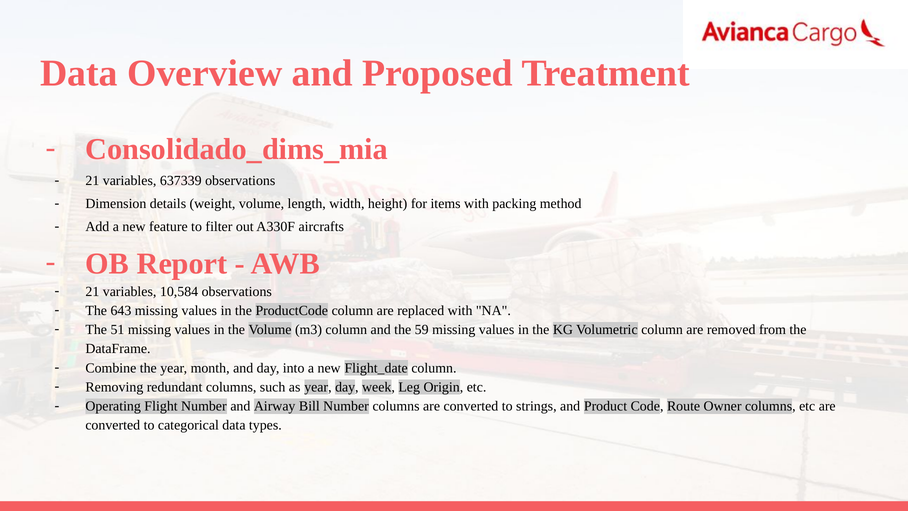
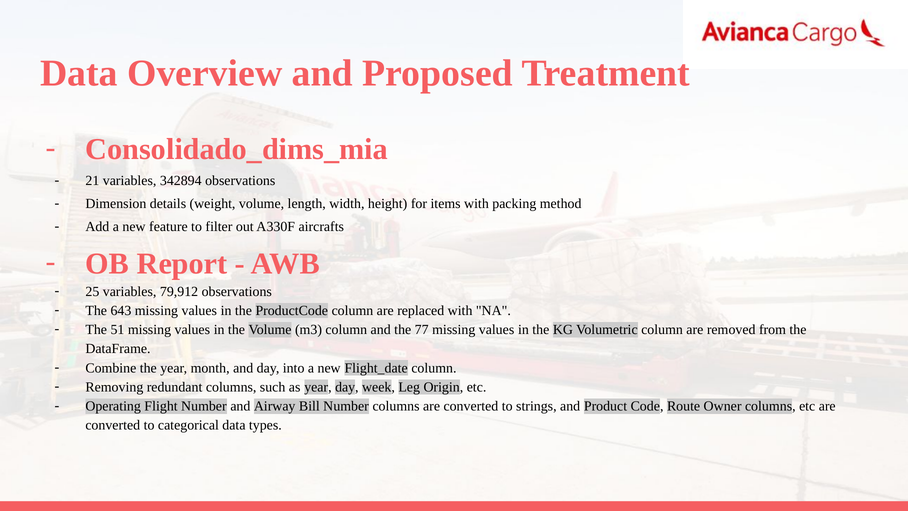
637339: 637339 -> 342894
21 at (92, 291): 21 -> 25
10,584: 10,584 -> 79,912
59: 59 -> 77
